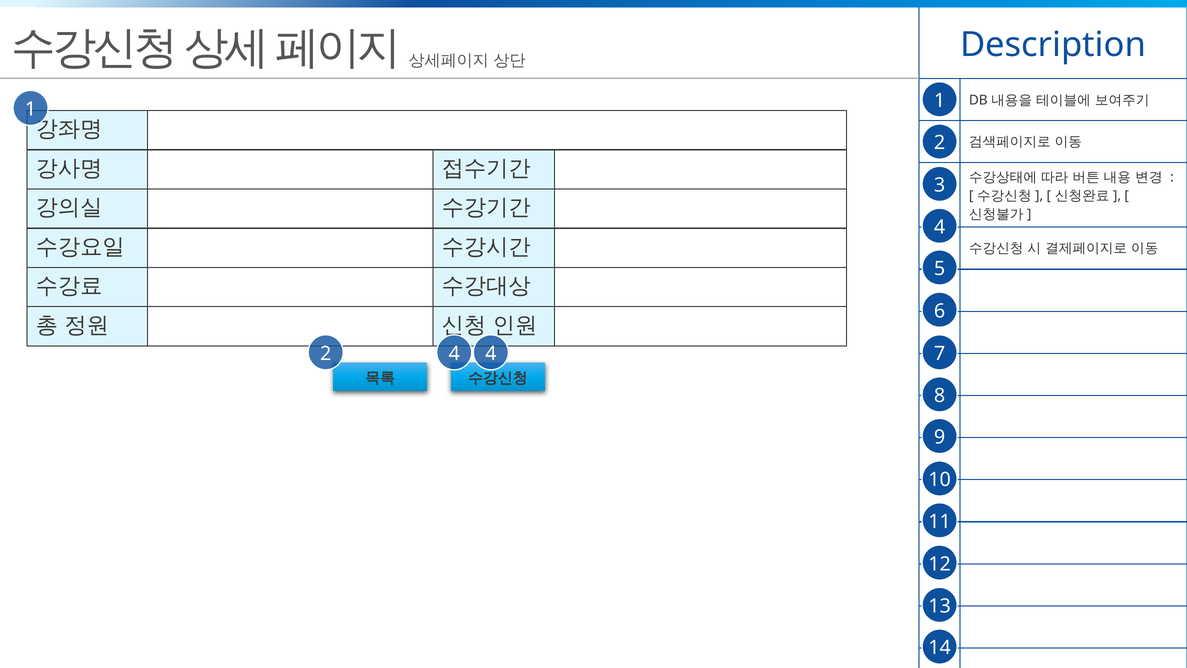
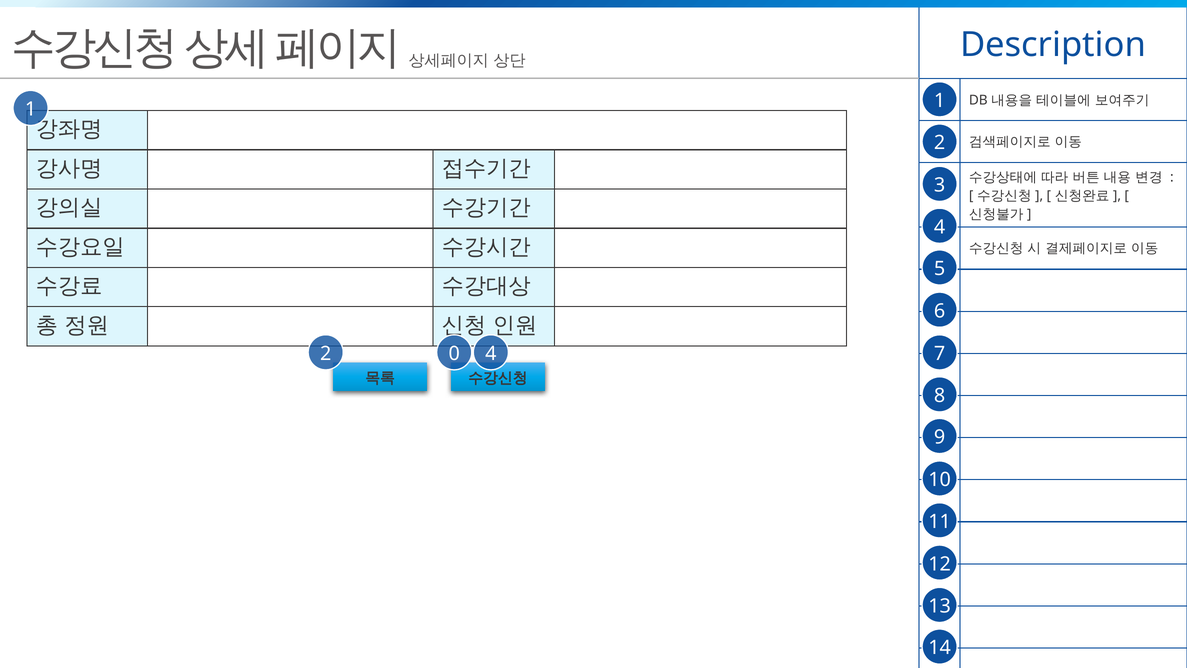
2 4: 4 -> 0
